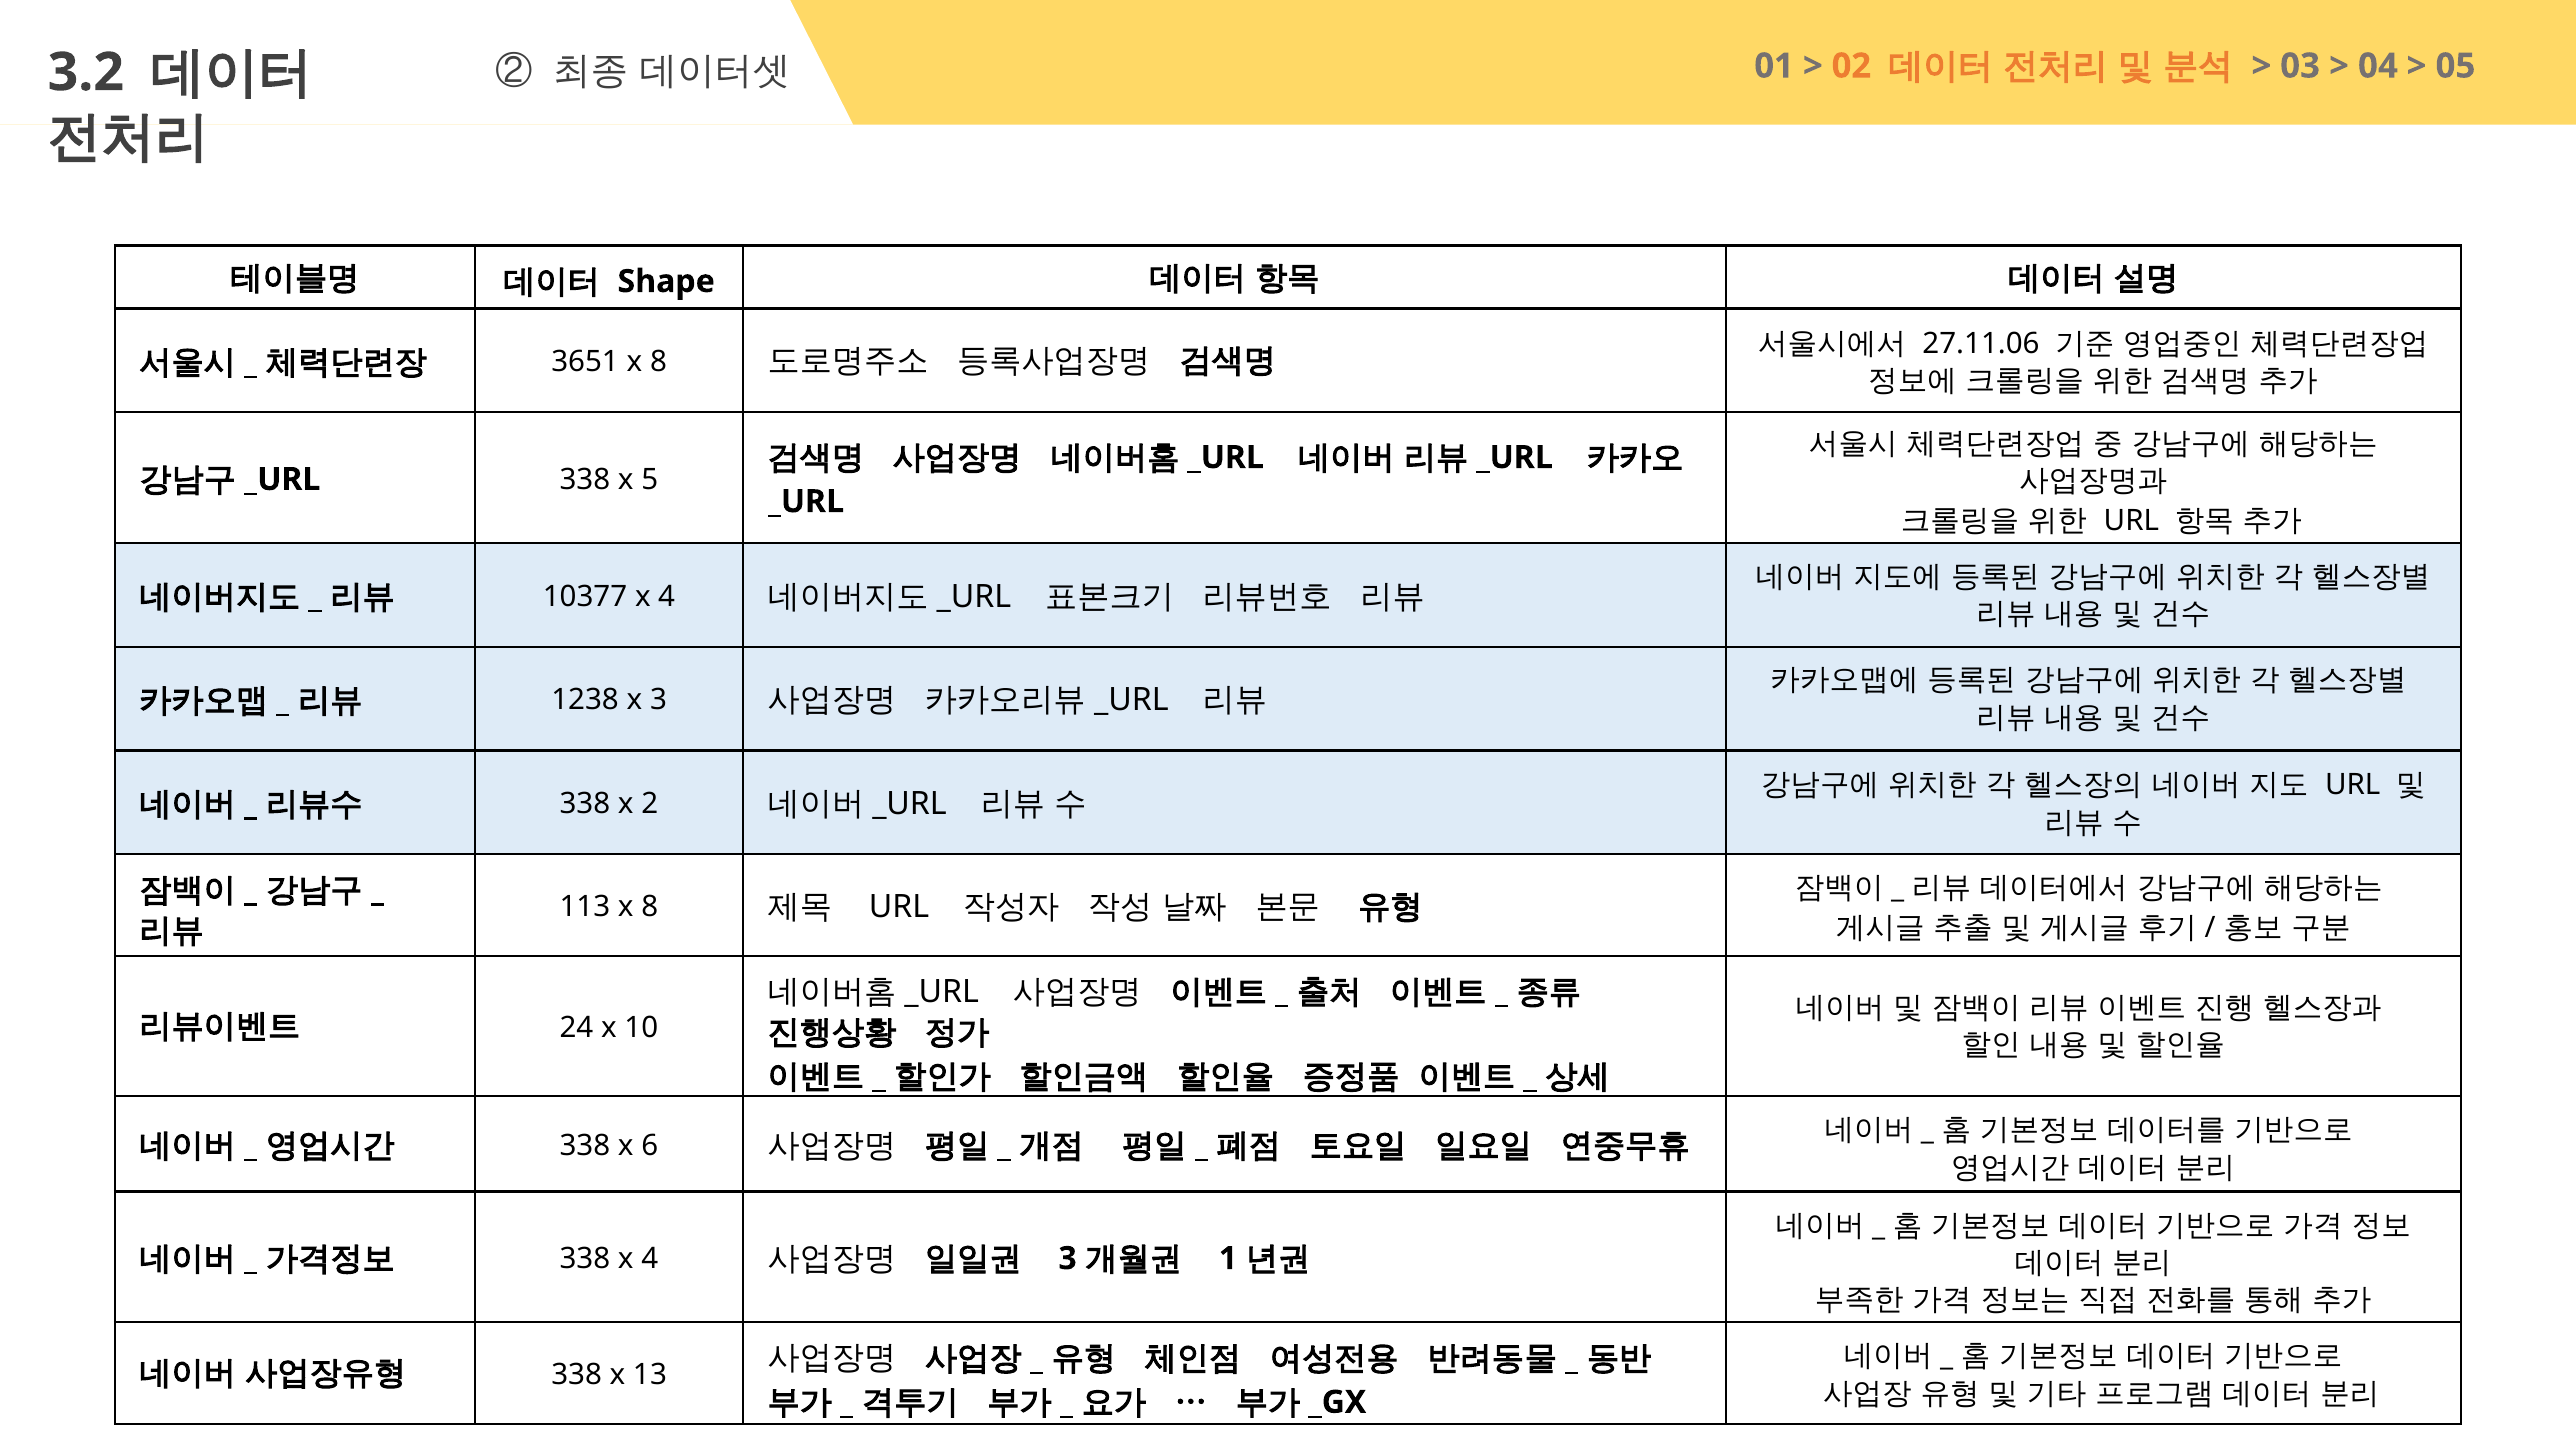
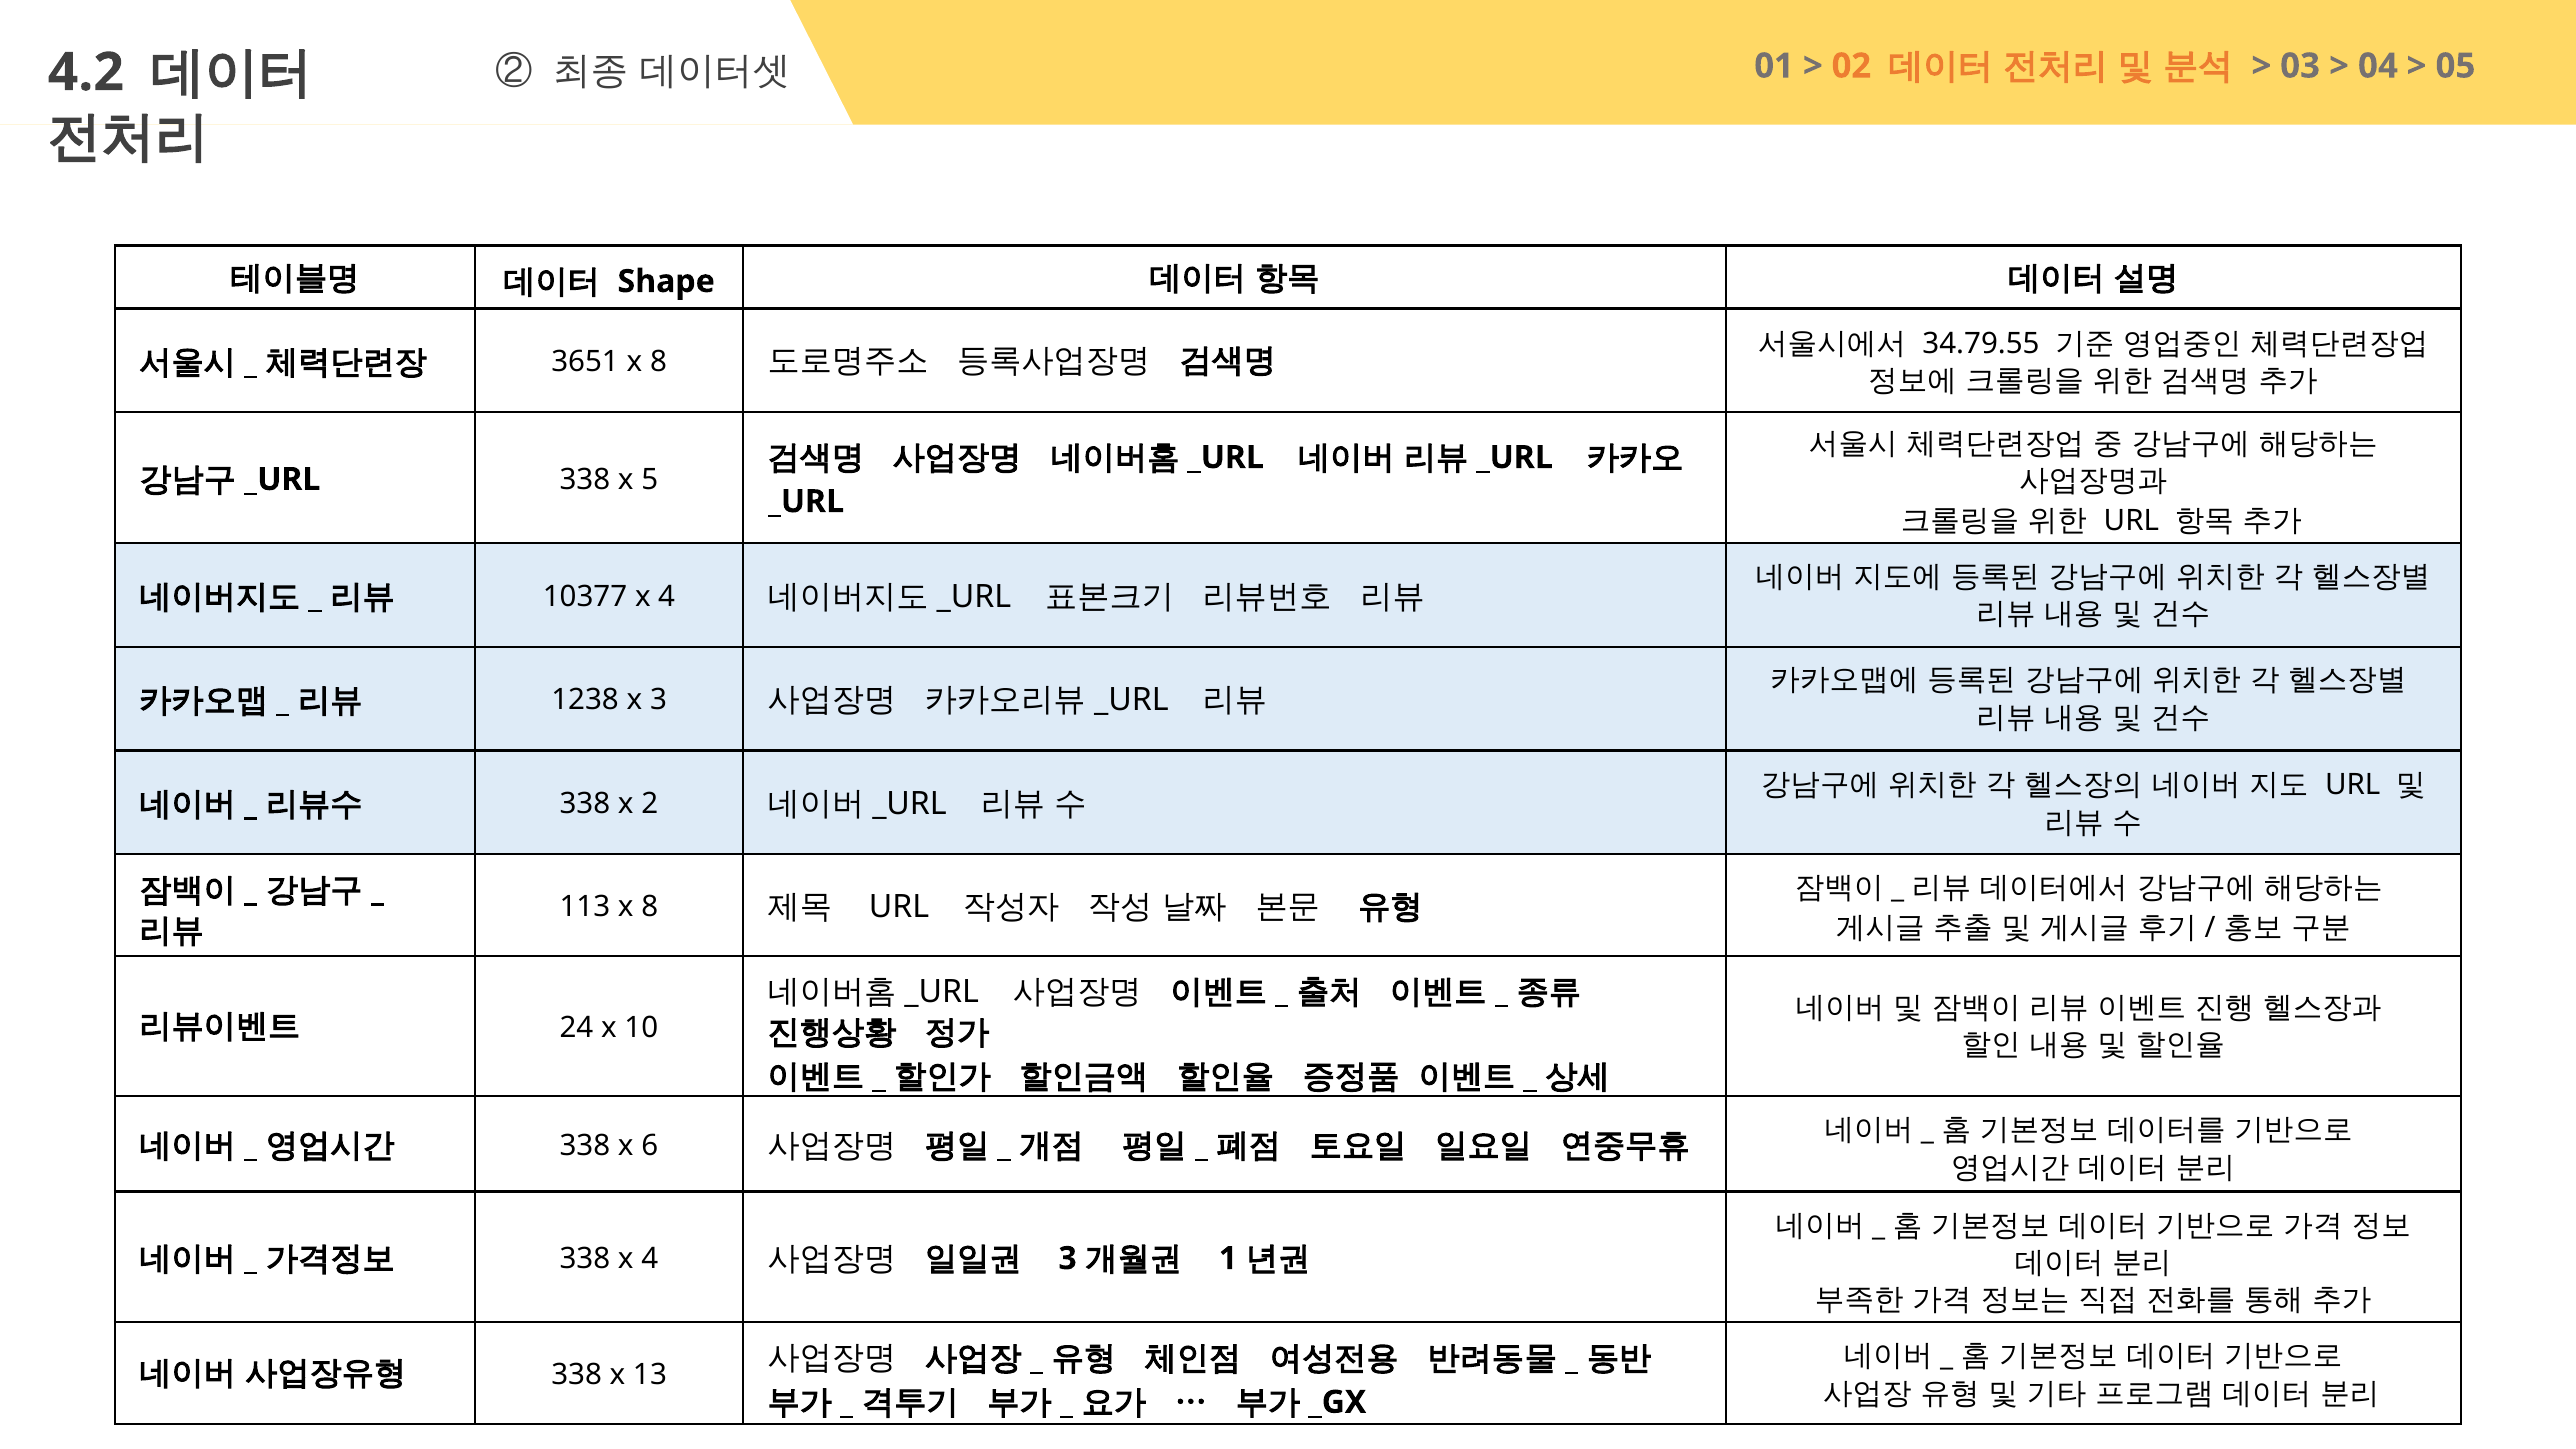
3.2: 3.2 -> 4.2
27.11.06: 27.11.06 -> 34.79.55
